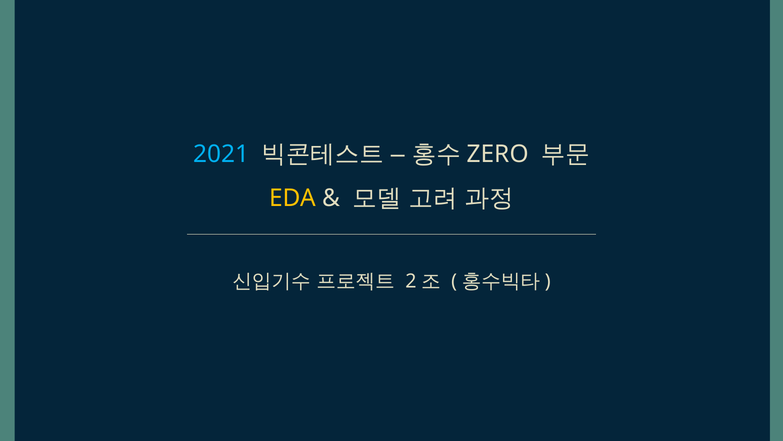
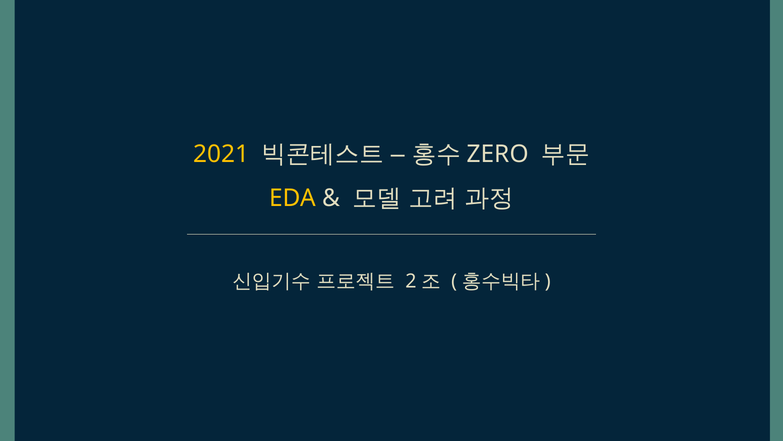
2021 colour: light blue -> yellow
